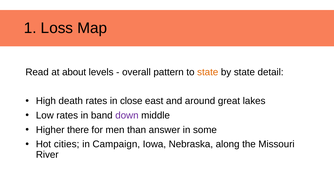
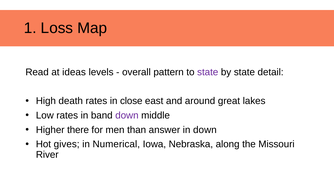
about: about -> ideas
state at (208, 72) colour: orange -> purple
in some: some -> down
cities: cities -> gives
Campaign: Campaign -> Numerical
